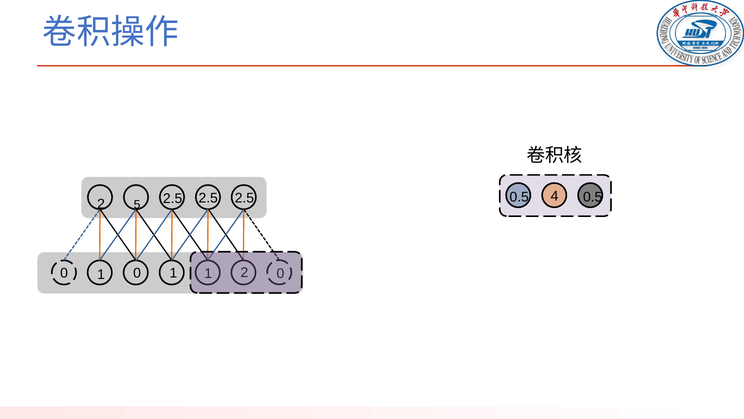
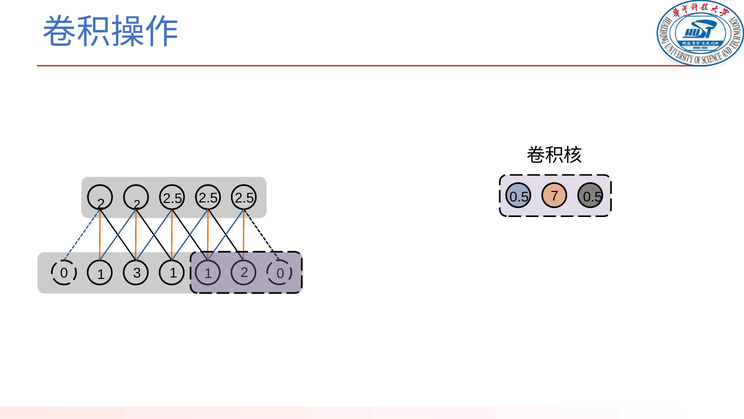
2 5: 5 -> 2
4: 4 -> 7
0 at (137, 273): 0 -> 3
